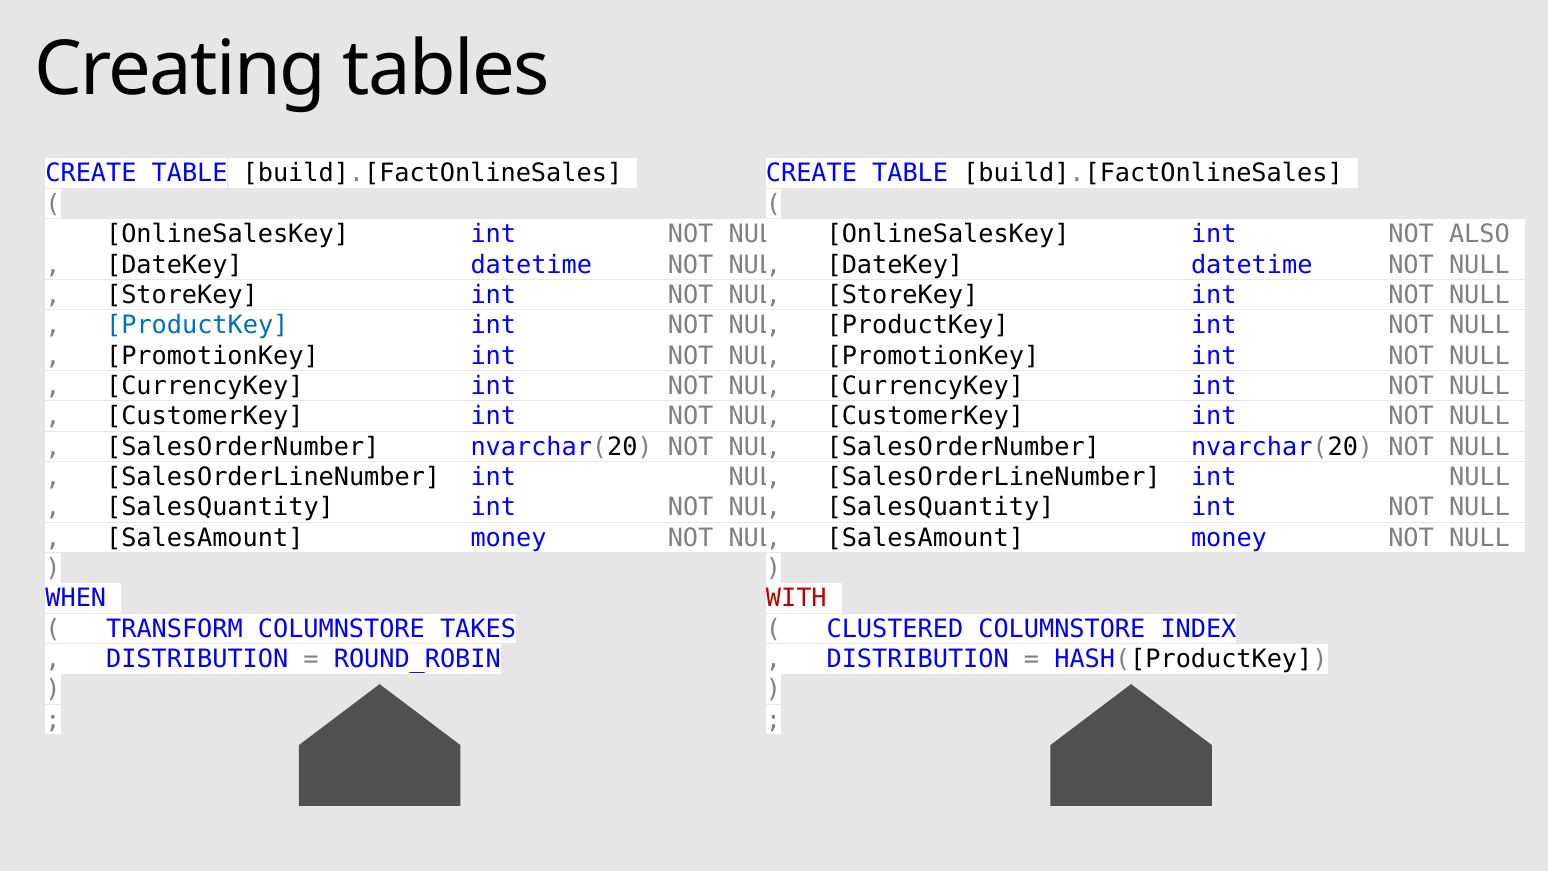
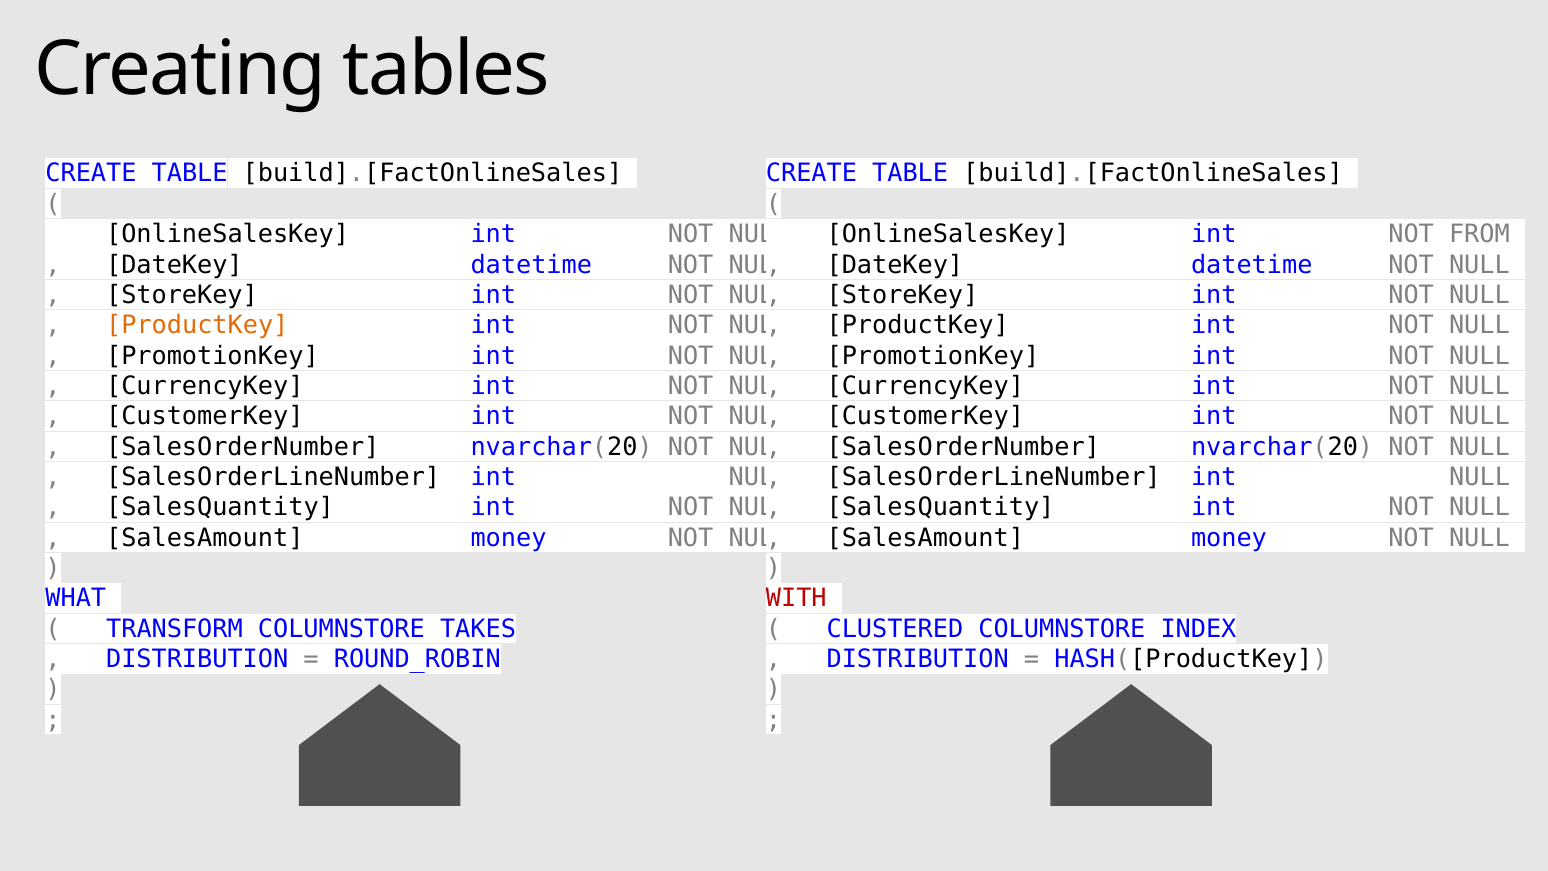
ALSO: ALSO -> FROM
ProductKey at (197, 325) colour: blue -> orange
WHEN: WHEN -> WHAT
